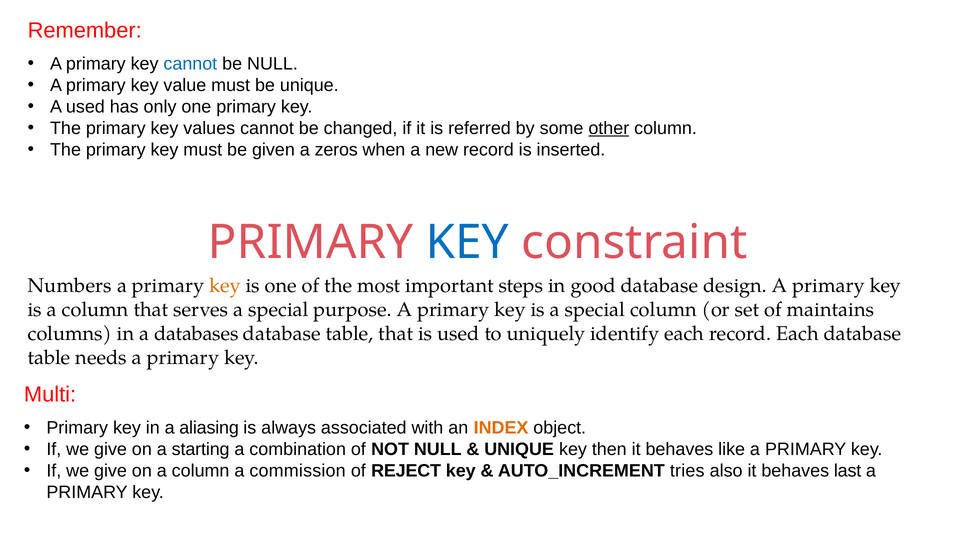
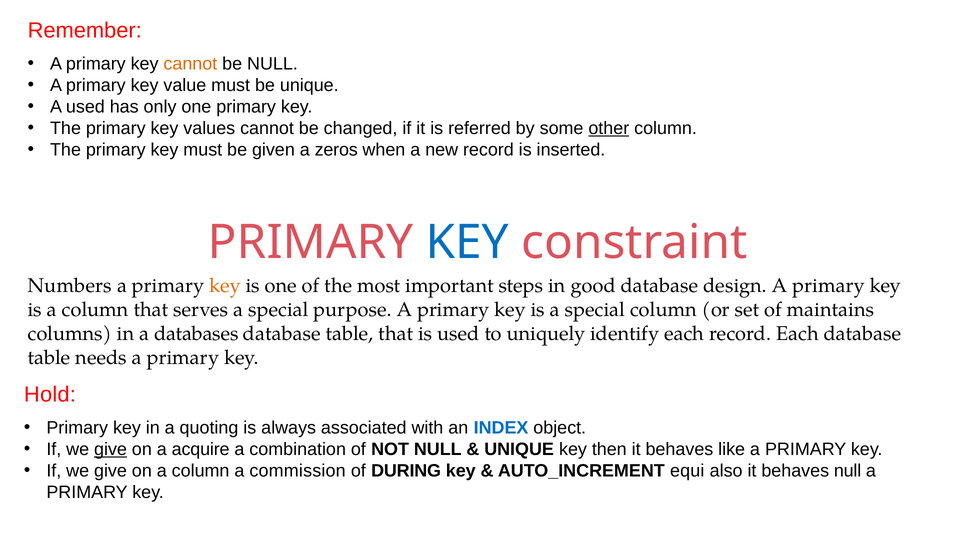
cannot at (190, 64) colour: blue -> orange
Multi: Multi -> Hold
aliasing: aliasing -> quoting
INDEX colour: orange -> blue
give at (111, 449) underline: none -> present
starting: starting -> acquire
REJECT: REJECT -> DURING
tries: tries -> equi
behaves last: last -> null
